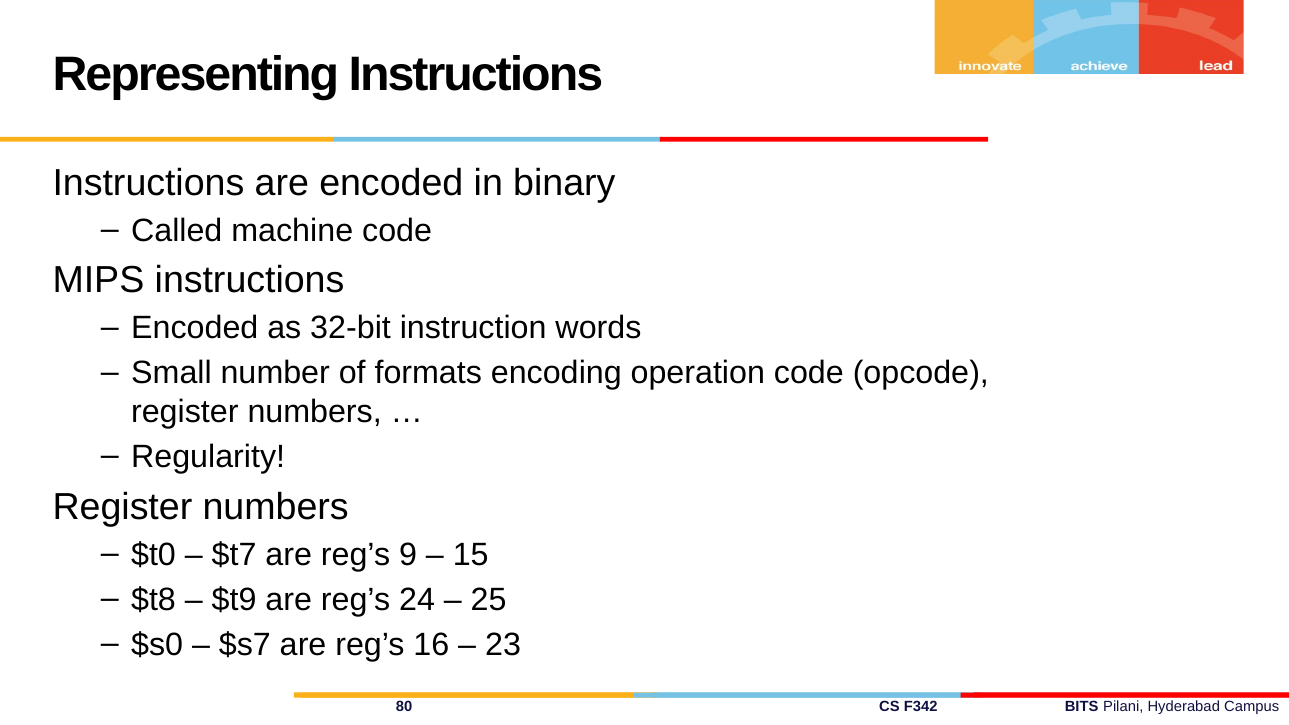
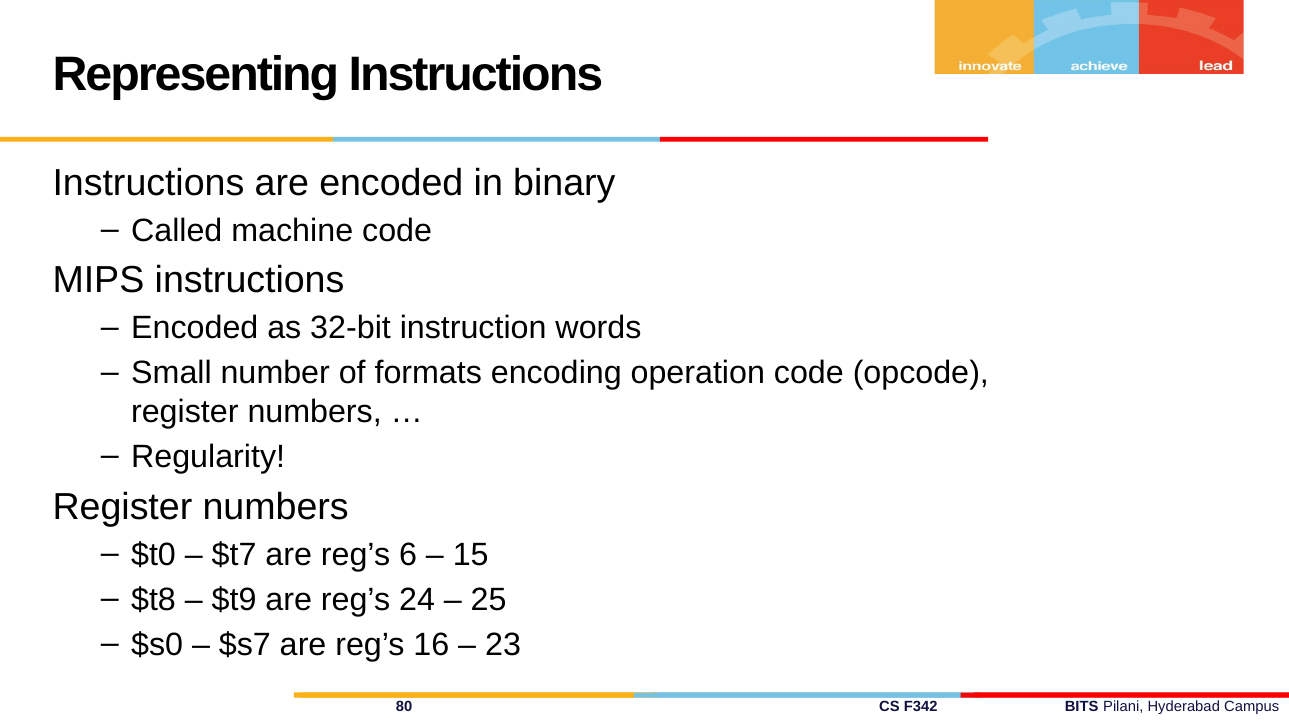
9: 9 -> 6
